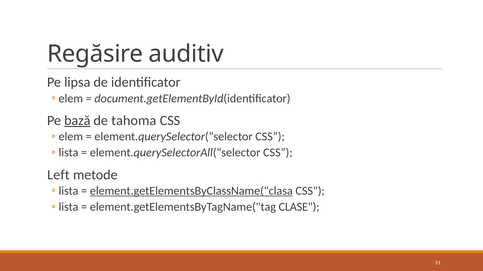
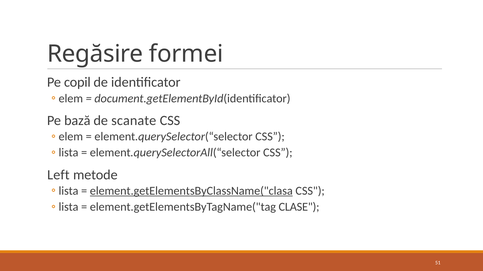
auditiv: auditiv -> formei
lipsa: lipsa -> copil
bază underline: present -> none
tahoma: tahoma -> scanate
